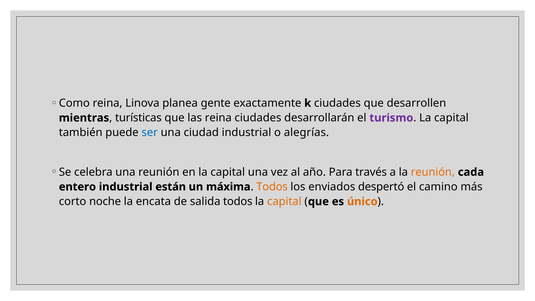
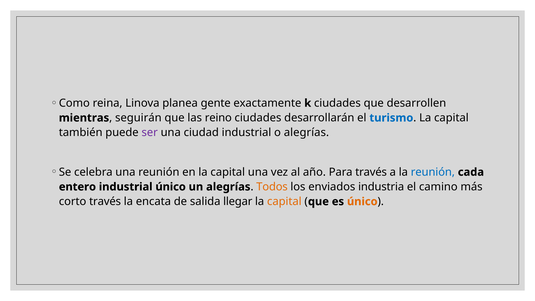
turísticas: turísticas -> seguirán
las reina: reina -> reino
turismo colour: purple -> blue
ser colour: blue -> purple
reunión at (433, 172) colour: orange -> blue
industrial están: están -> único
un máxima: máxima -> alegrías
despertó: despertó -> industria
corto noche: noche -> través
salida todos: todos -> llegar
